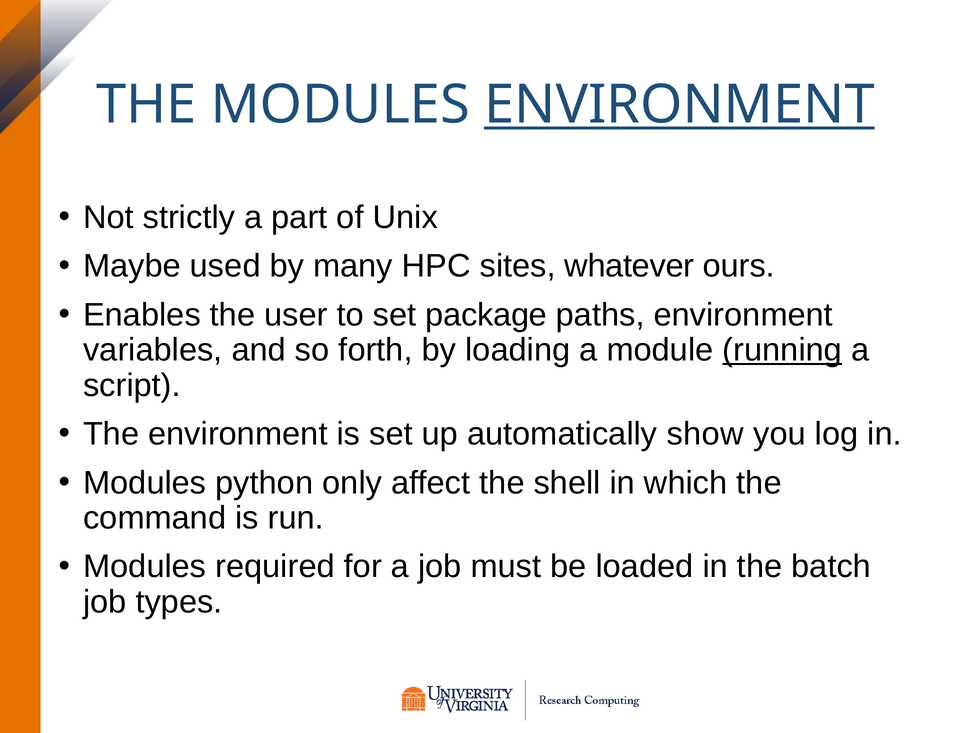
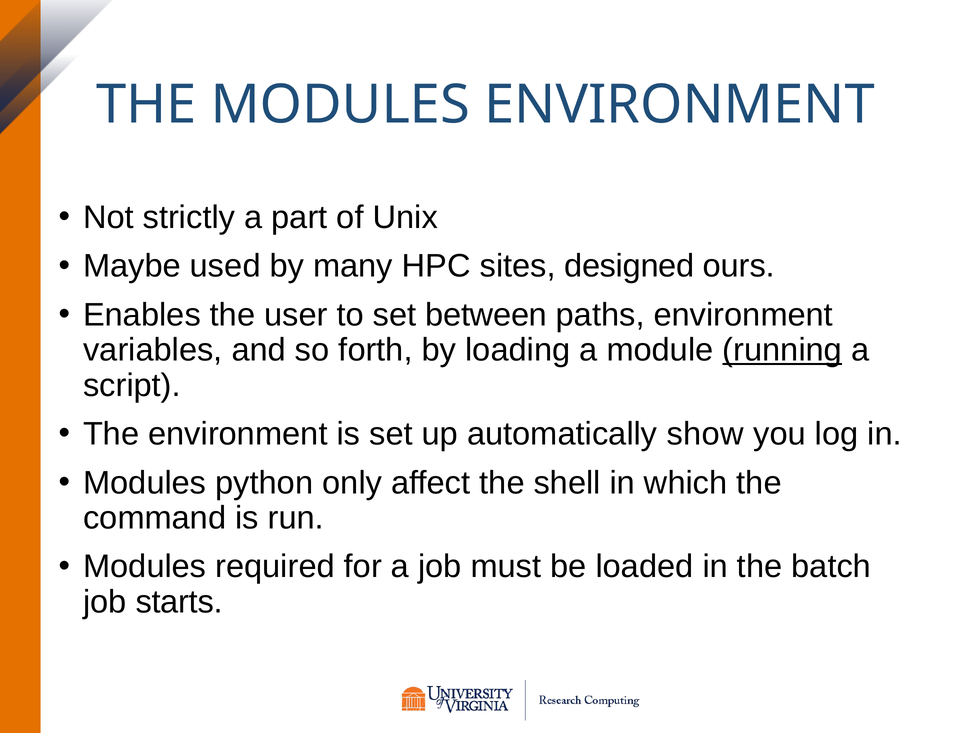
ENVIRONMENT at (679, 105) underline: present -> none
whatever: whatever -> designed
package: package -> between
types: types -> starts
